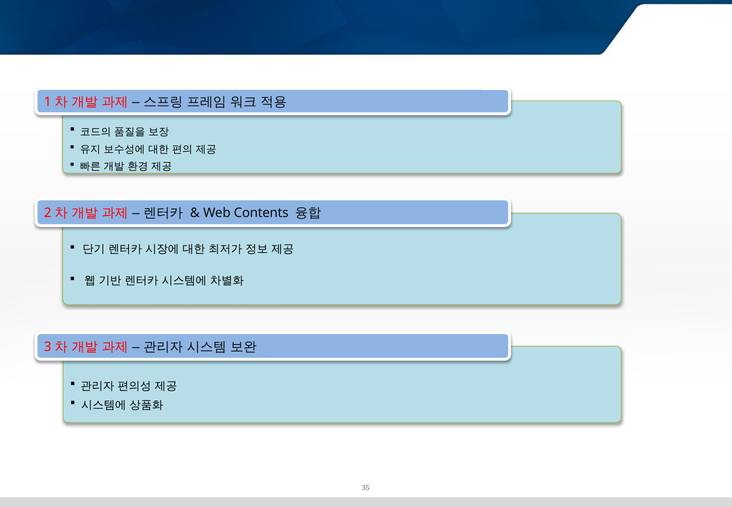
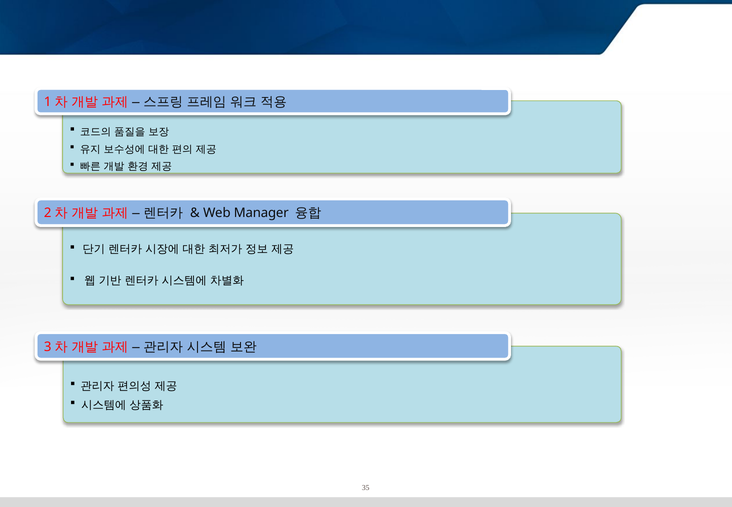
Contents: Contents -> Manager
